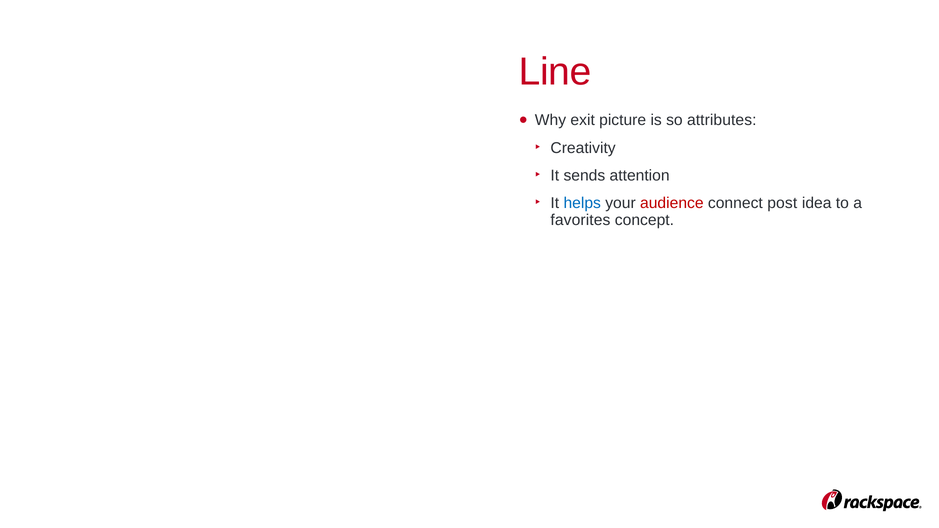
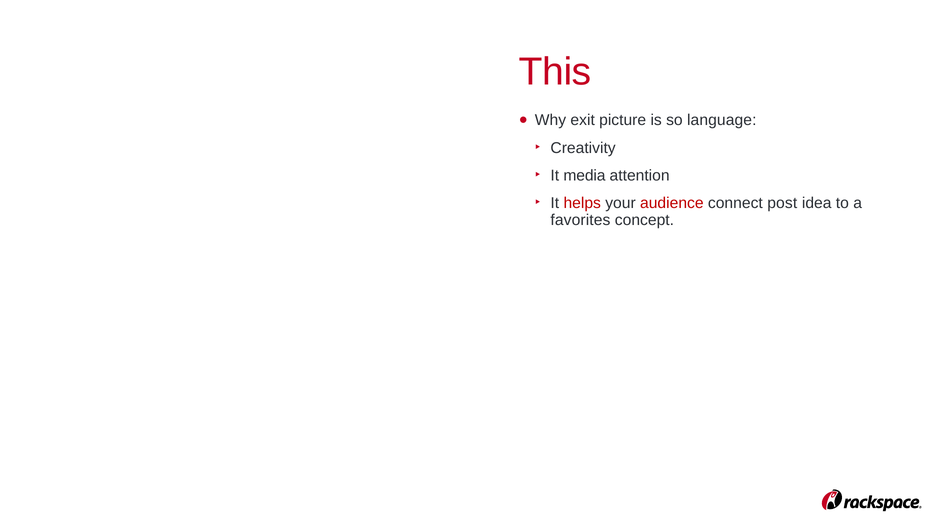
Line: Line -> This
attributes: attributes -> language
sends: sends -> media
helps colour: blue -> red
